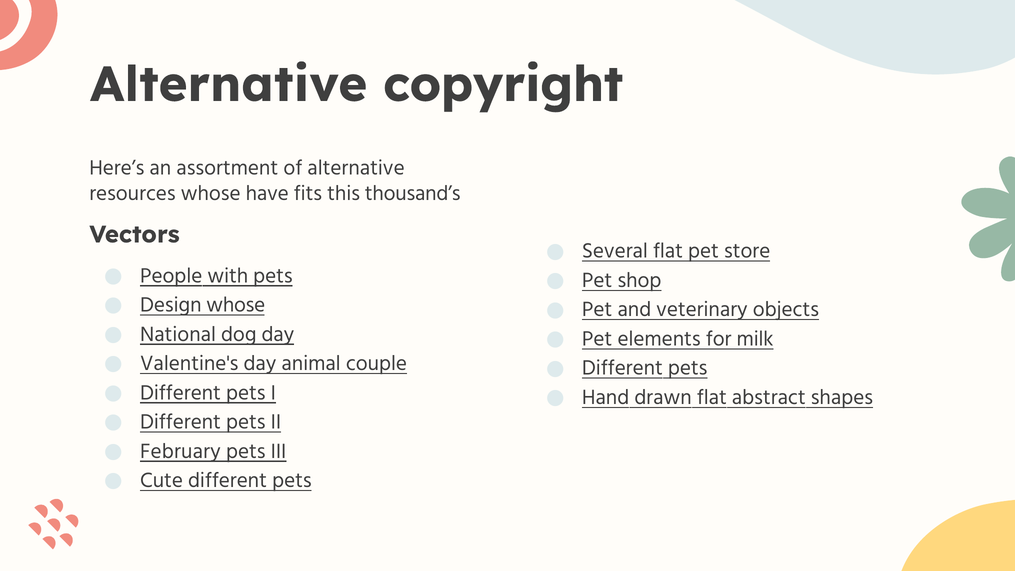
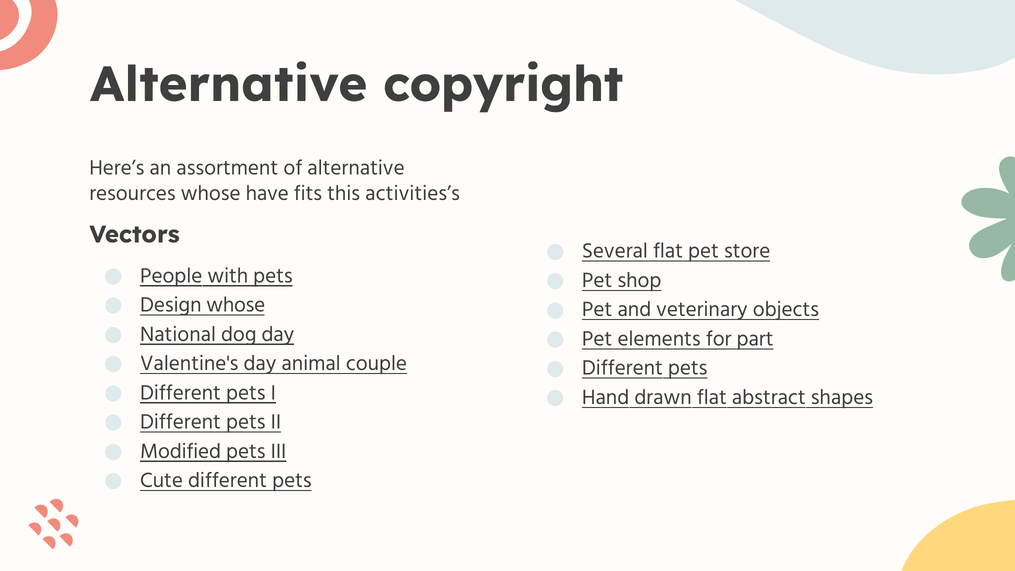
thousand’s: thousand’s -> activities’s
milk: milk -> part
February: February -> Modified
